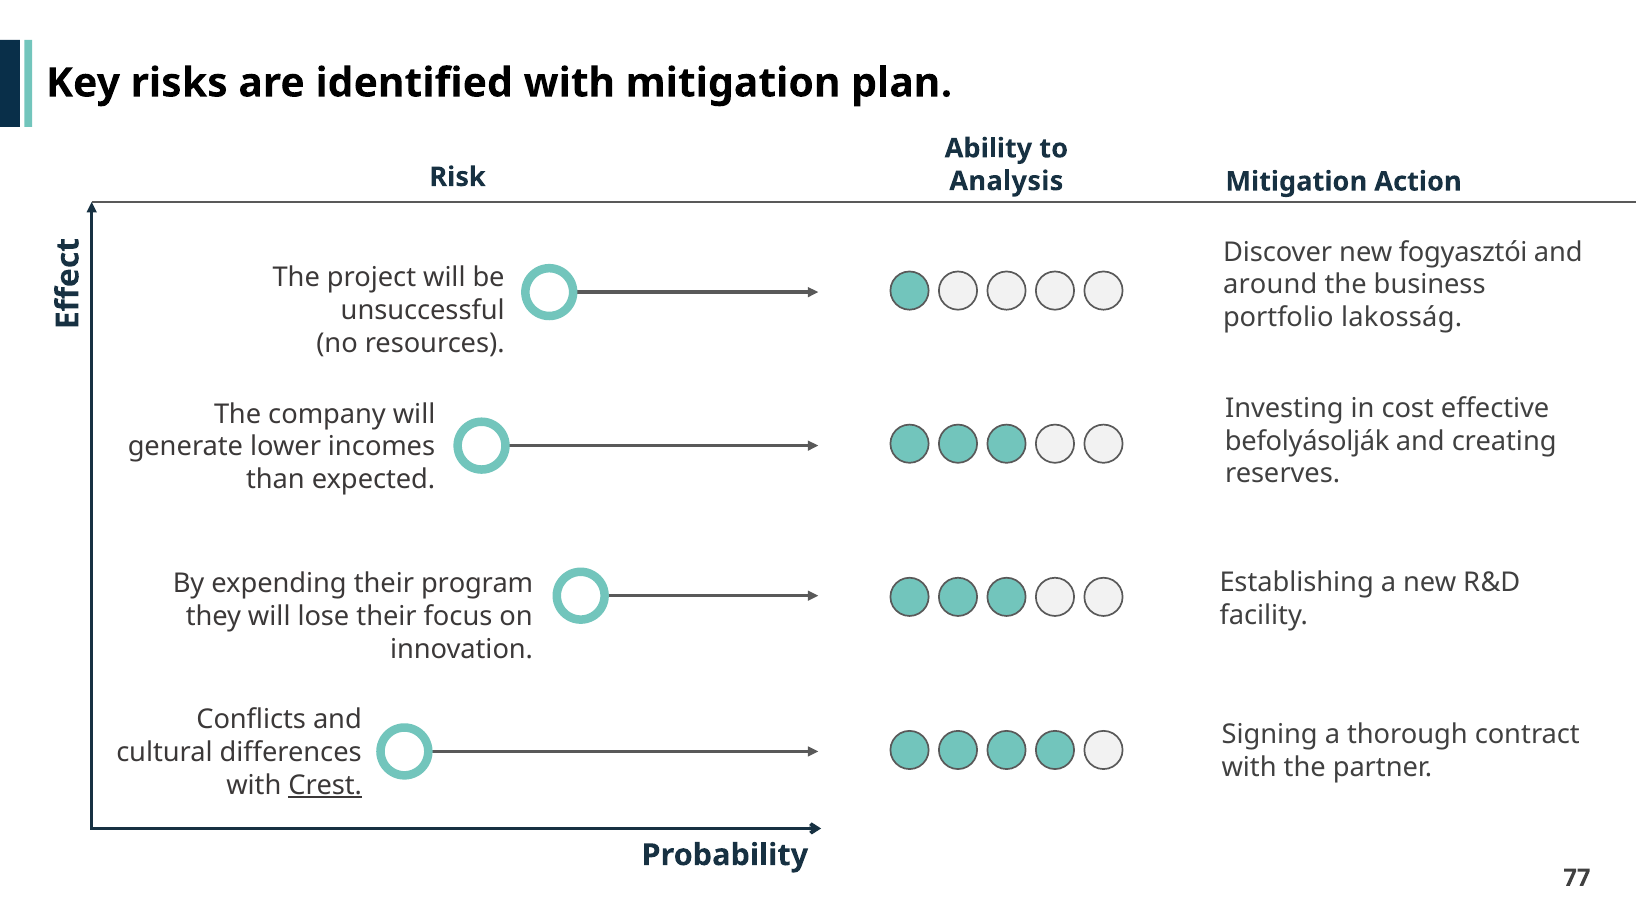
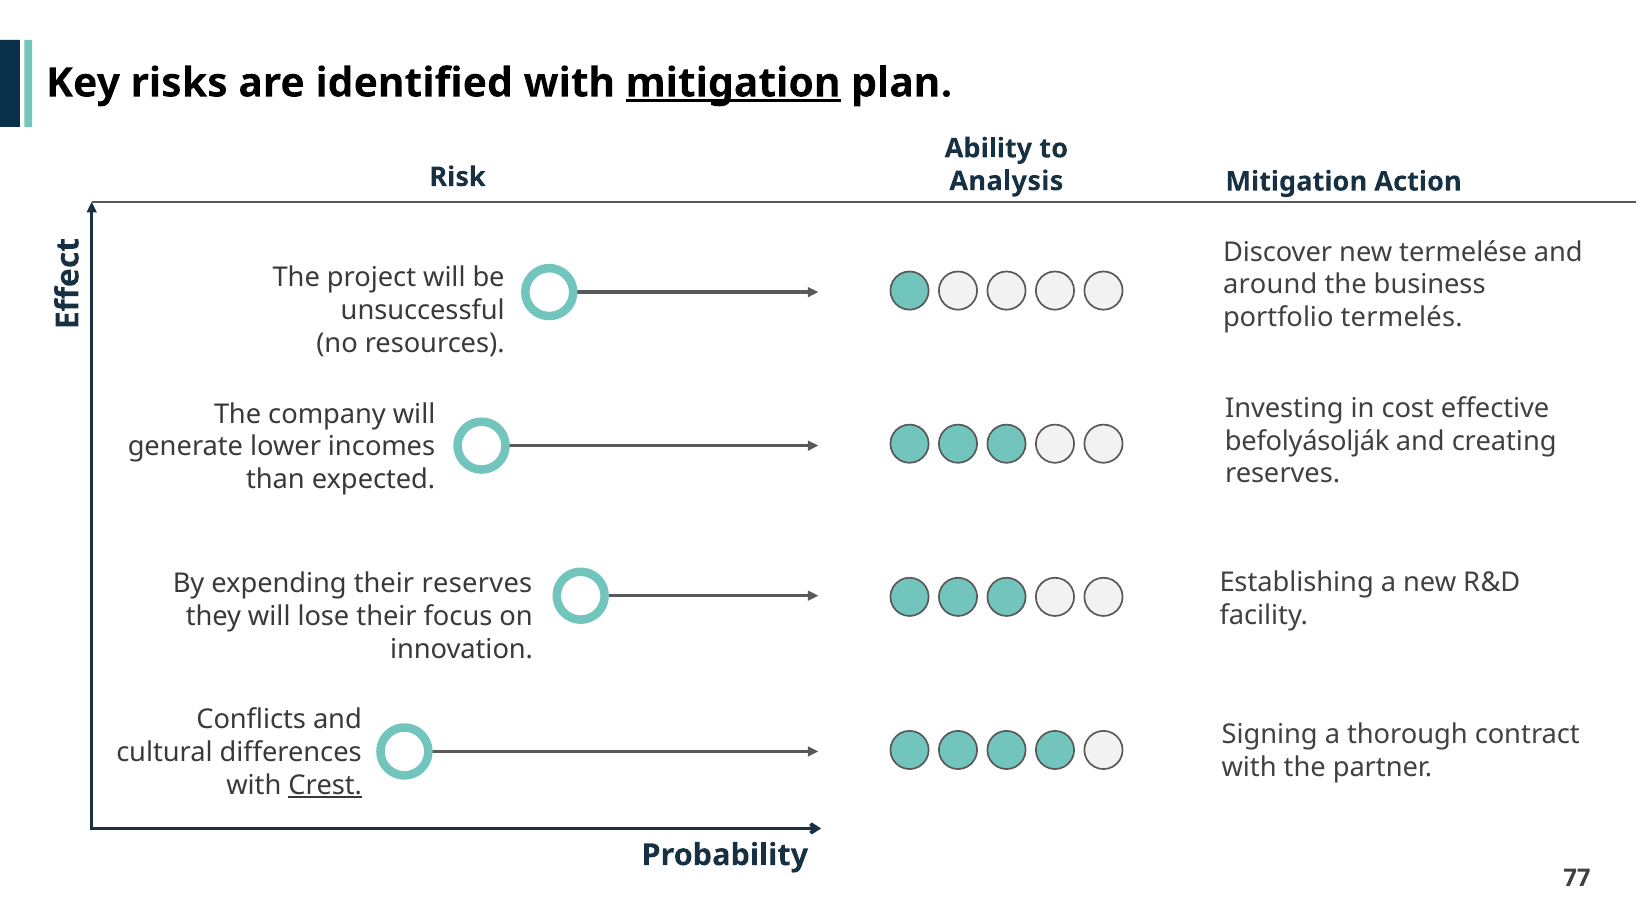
mitigation at (733, 83) underline: none -> present
fogyasztói: fogyasztói -> termelése
lakosság: lakosság -> termelés
their program: program -> reserves
